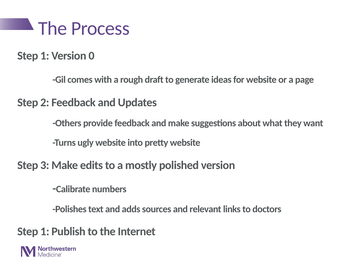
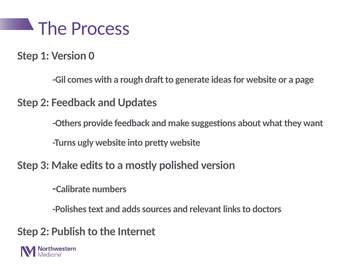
1 at (45, 232): 1 -> 2
